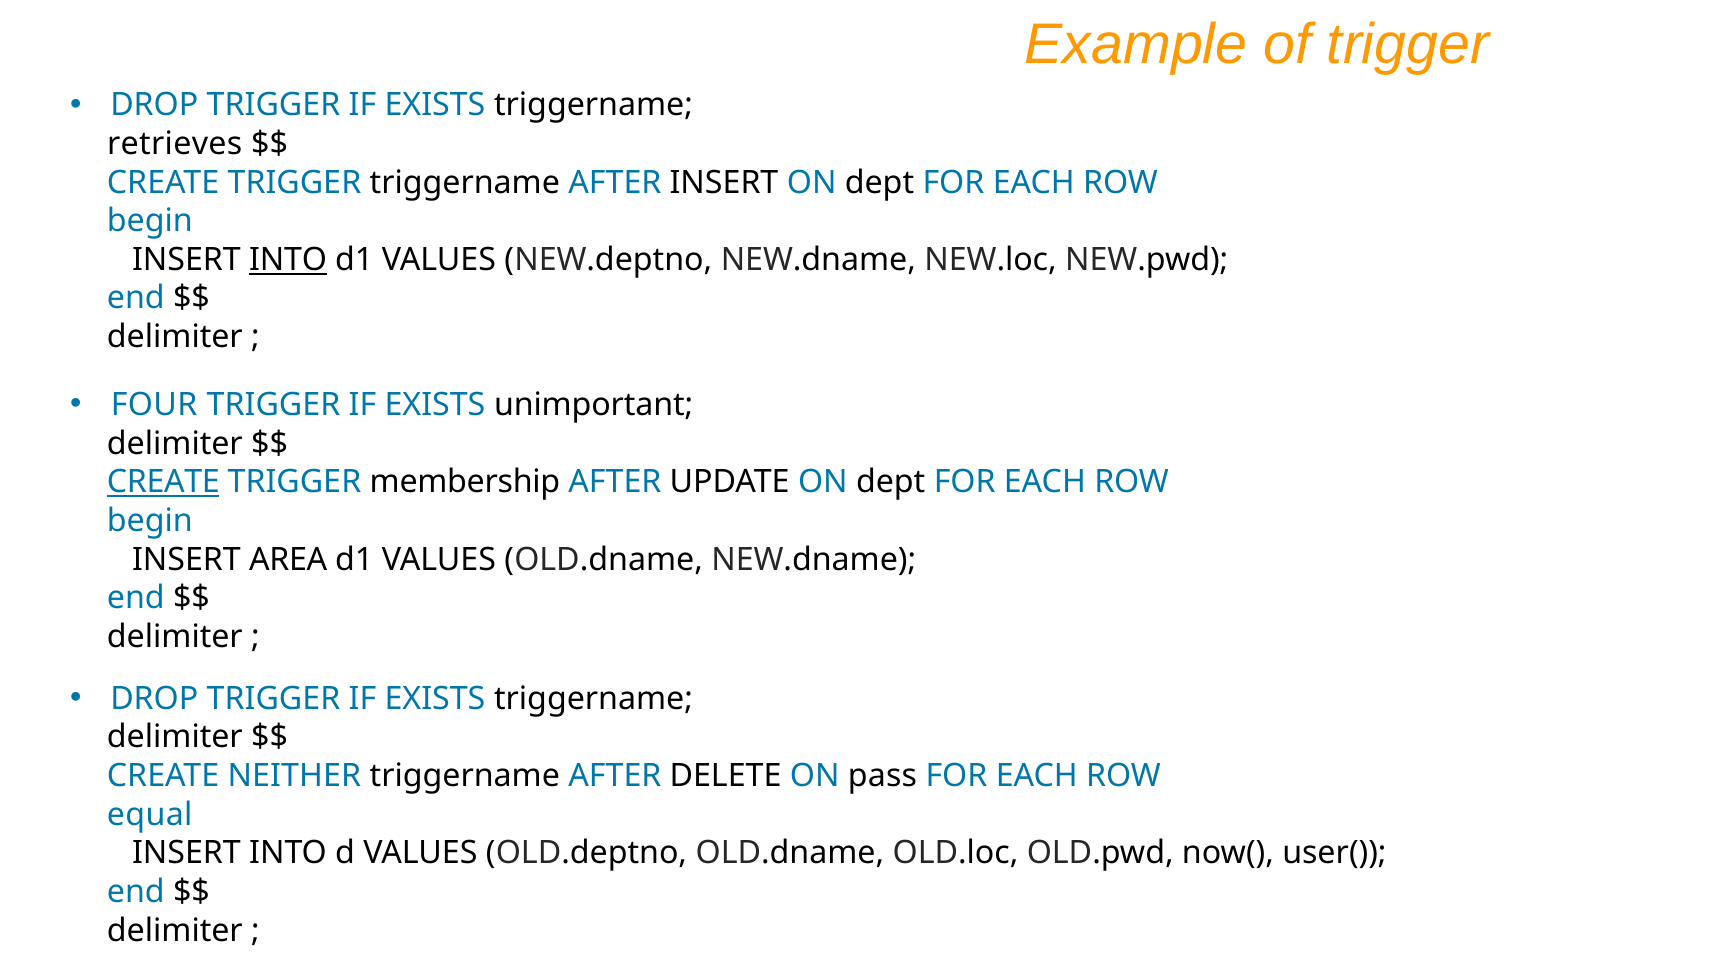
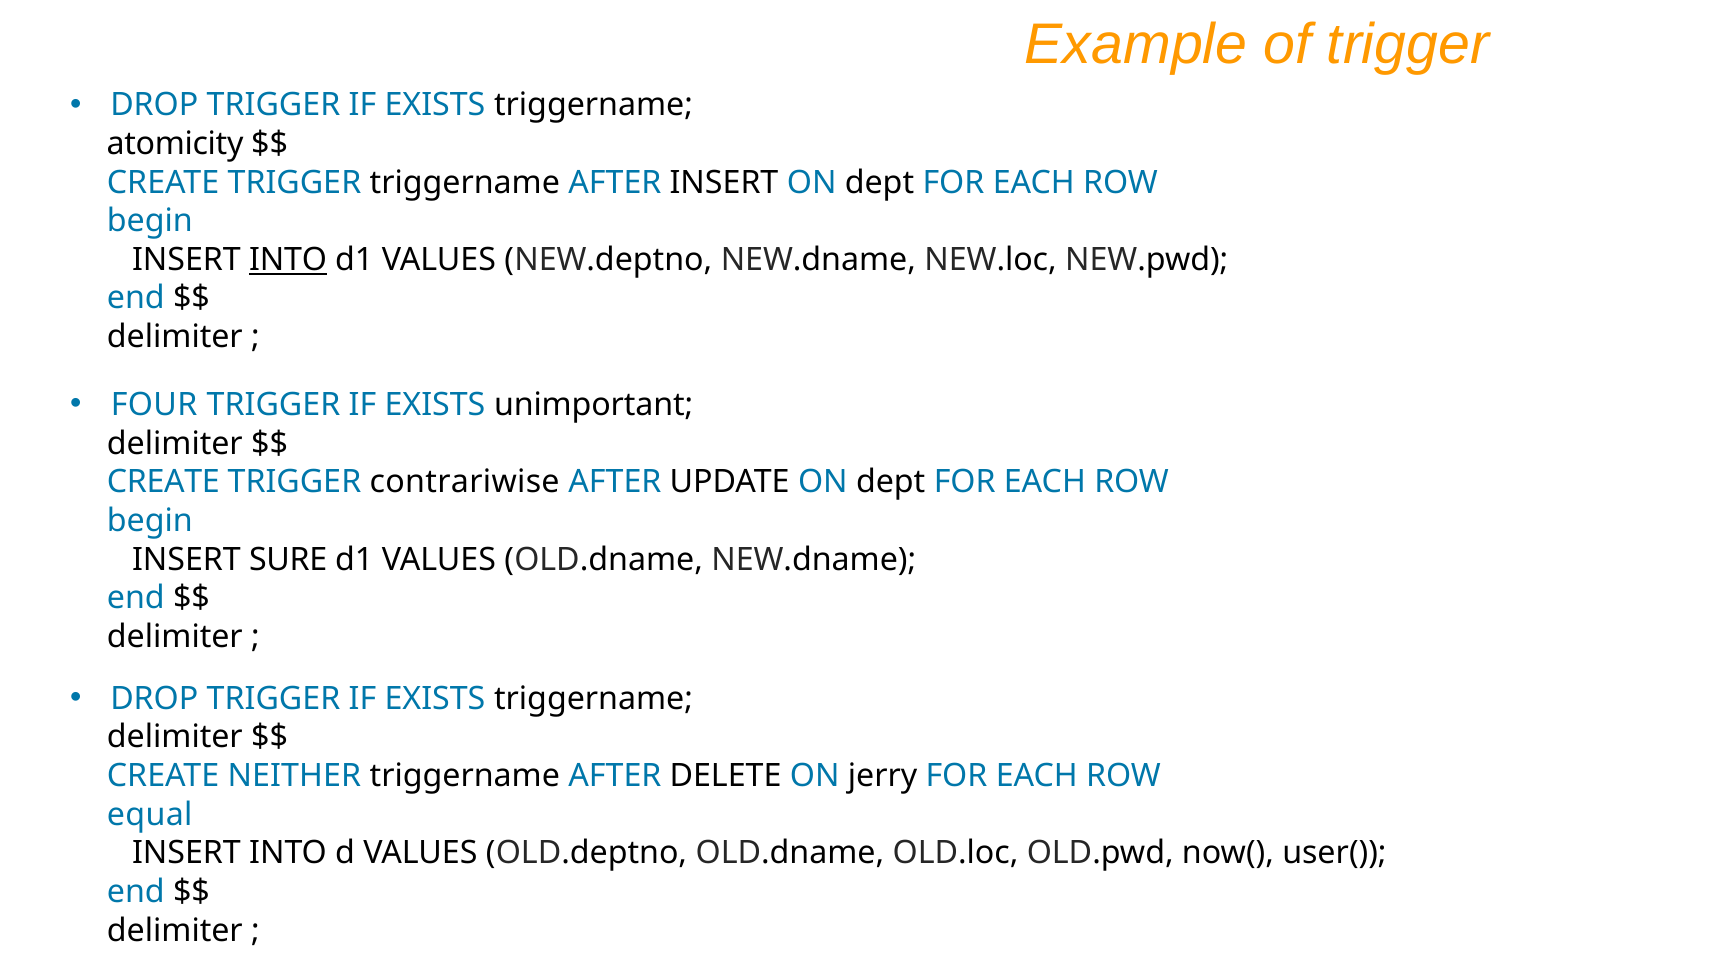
retrieves: retrieves -> atomicity
CREATE at (163, 482) underline: present -> none
membership: membership -> contrariwise
AREA: AREA -> SURE
pass: pass -> jerry
